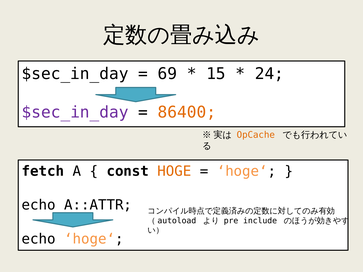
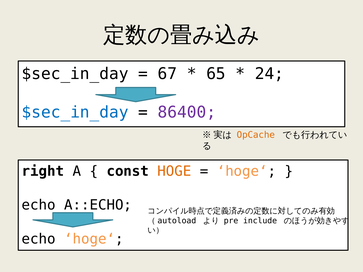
69: 69 -> 67
15: 15 -> 65
$sec_in_day at (75, 112) colour: purple -> blue
86400 colour: orange -> purple
fetch: fetch -> right
A::ATTR: A::ATTR -> A::ECHO
